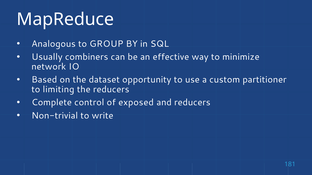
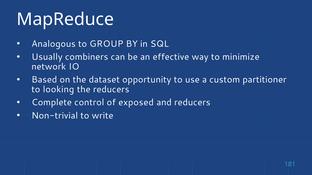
limiting: limiting -> looking
